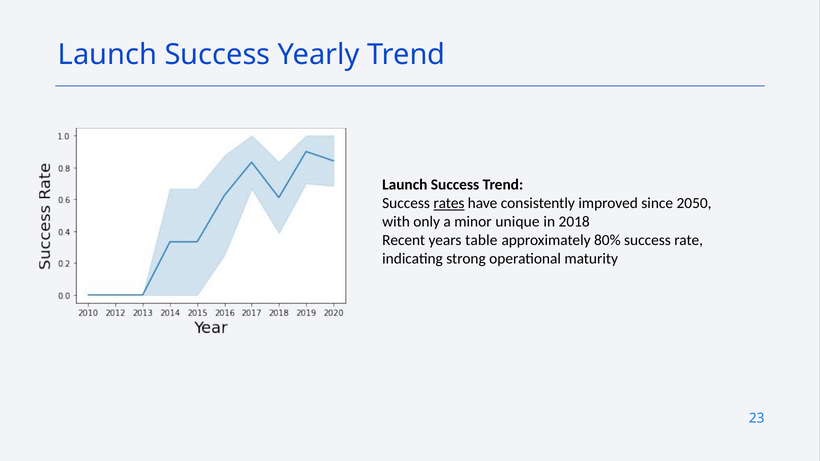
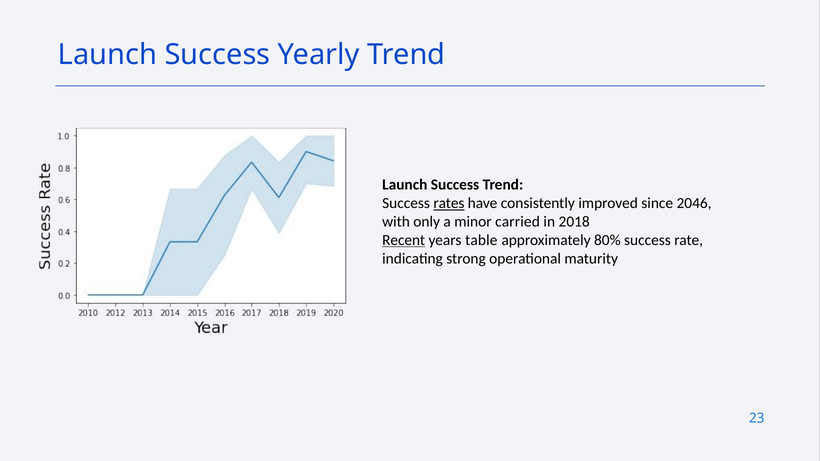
2050: 2050 -> 2046
unique: unique -> carried
Recent underline: none -> present
